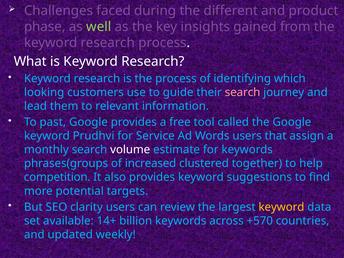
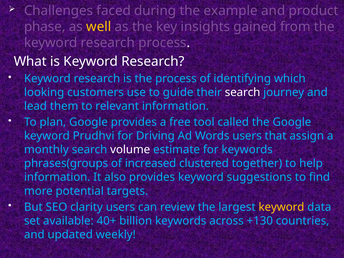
different: different -> example
well colour: light green -> yellow
search at (243, 92) colour: pink -> white
past: past -> plan
Service: Service -> Driving
competition at (57, 177): competition -> information
14+: 14+ -> 40+
+570: +570 -> +130
